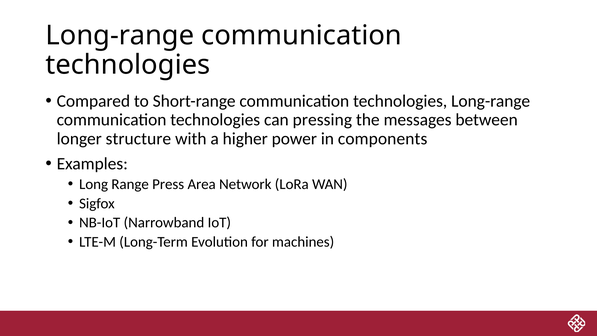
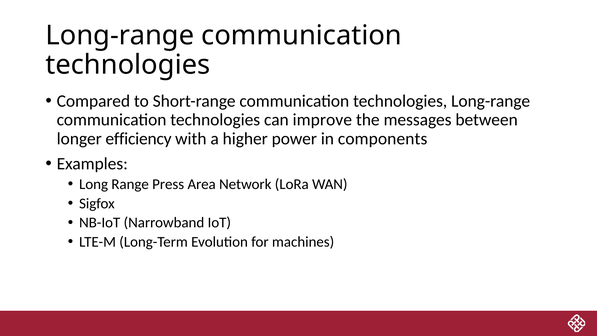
pressing: pressing -> improve
structure: structure -> efficiency
